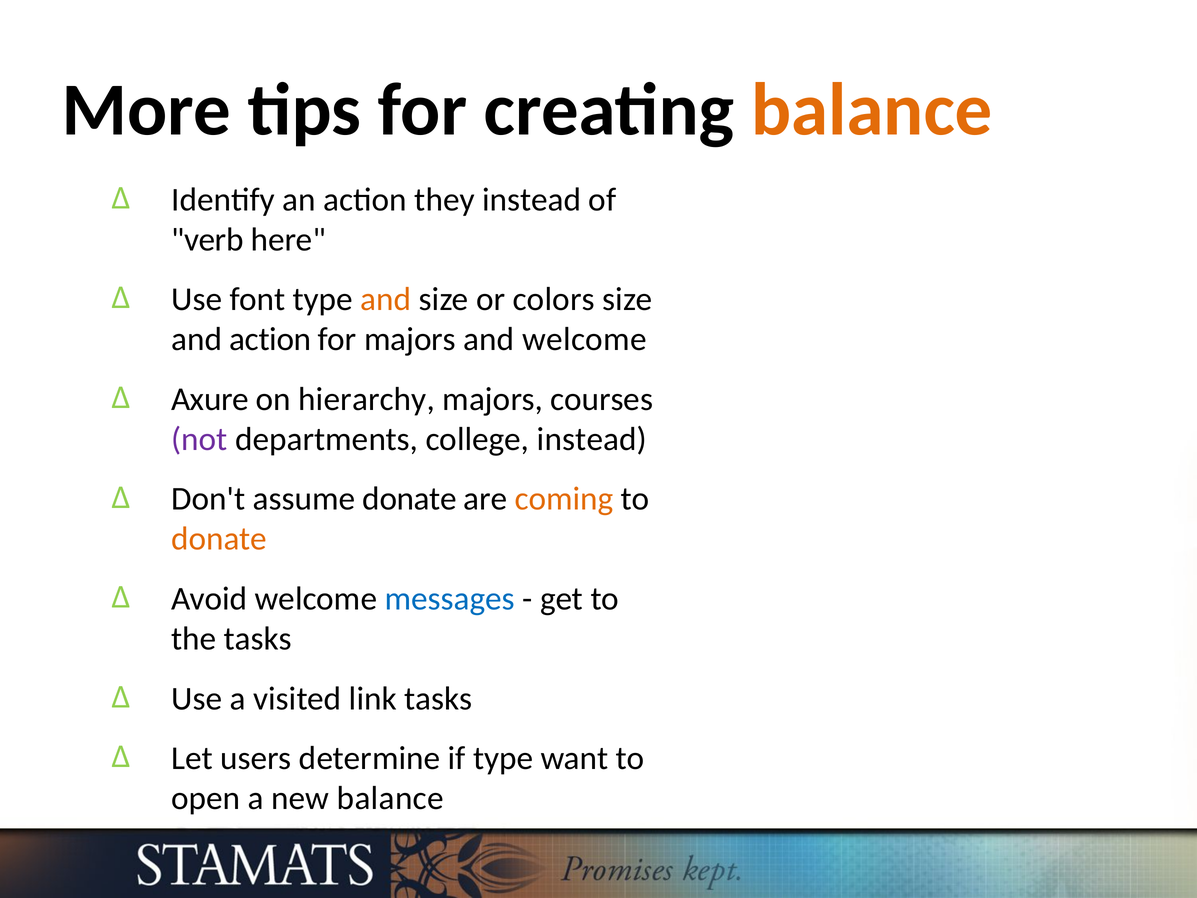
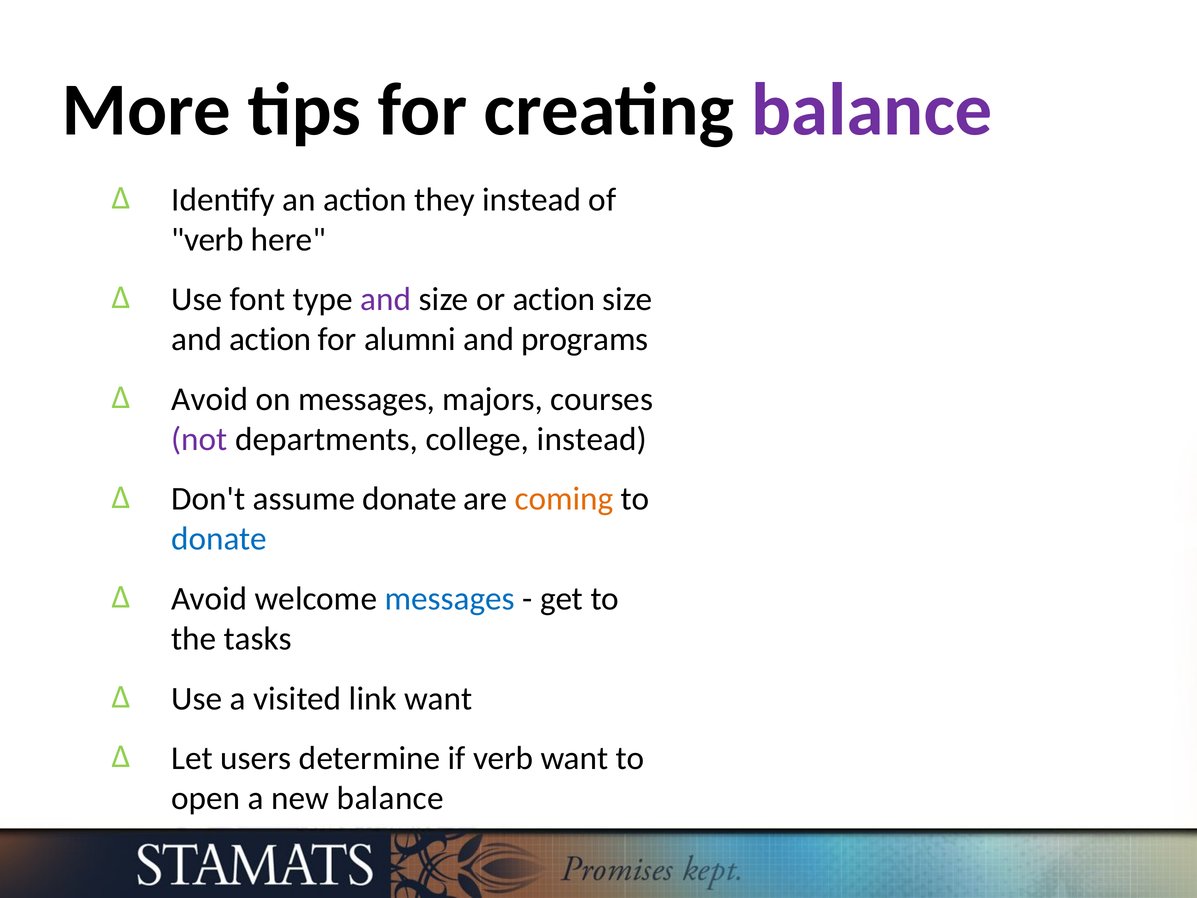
balance at (872, 110) colour: orange -> purple
and at (386, 299) colour: orange -> purple
or colors: colors -> action
for majors: majors -> alumni
and welcome: welcome -> programs
Axure at (210, 399): Axure -> Avoid
on hierarchy: hierarchy -> messages
donate at (219, 539) colour: orange -> blue
link tasks: tasks -> want
if type: type -> verb
